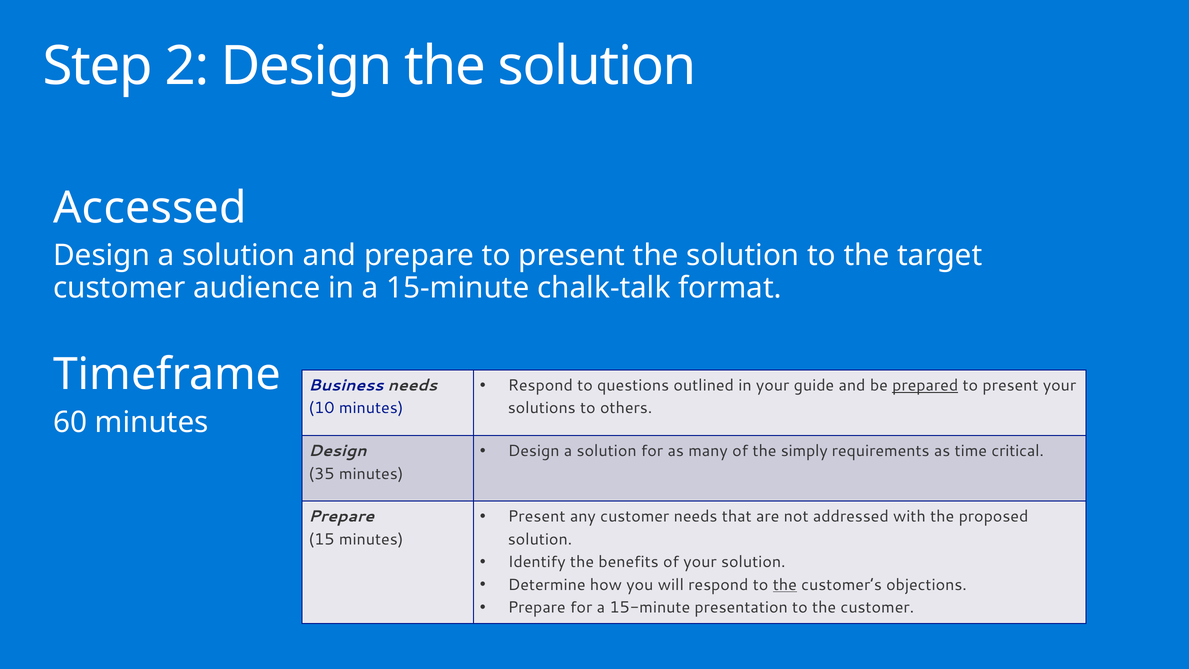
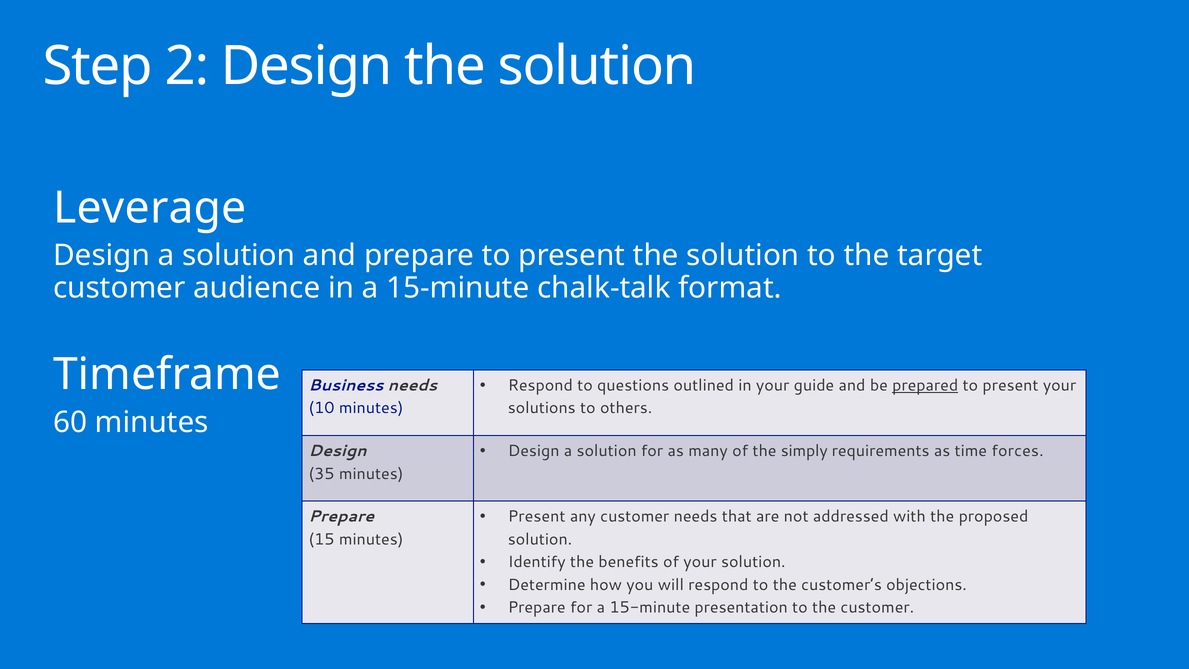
Accessed: Accessed -> Leverage
critical: critical -> forces
the at (785, 585) underline: present -> none
